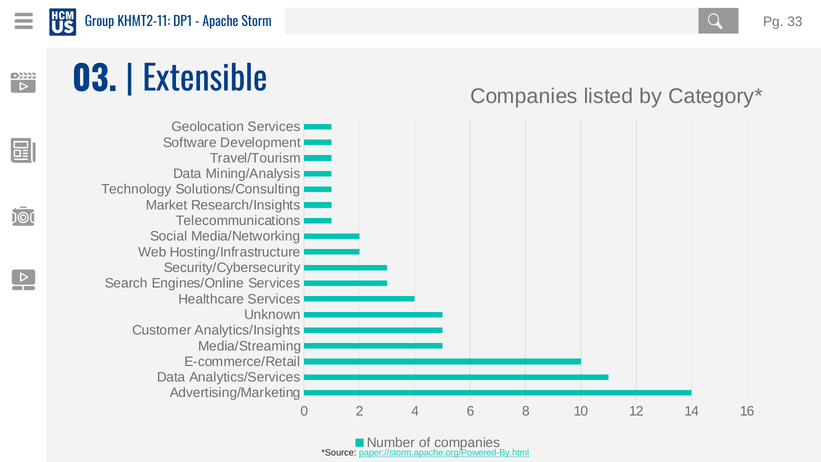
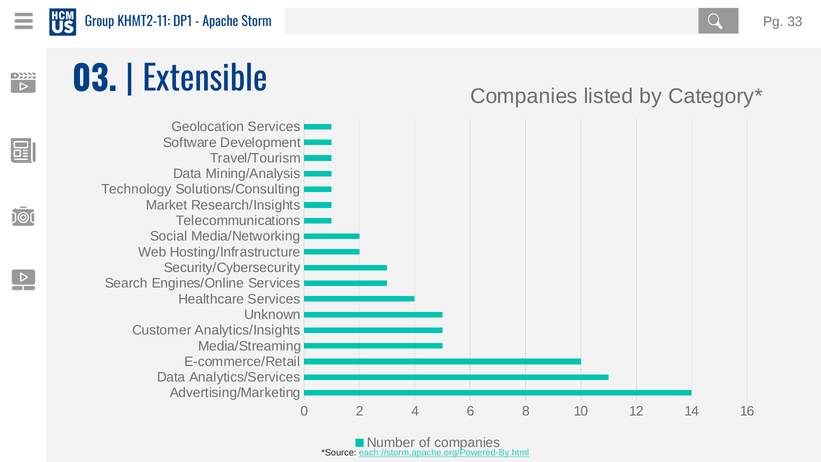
paper://storm.apache.org/Powered-By.html: paper://storm.apache.org/Powered-By.html -> each://storm.apache.org/Powered-By.html
